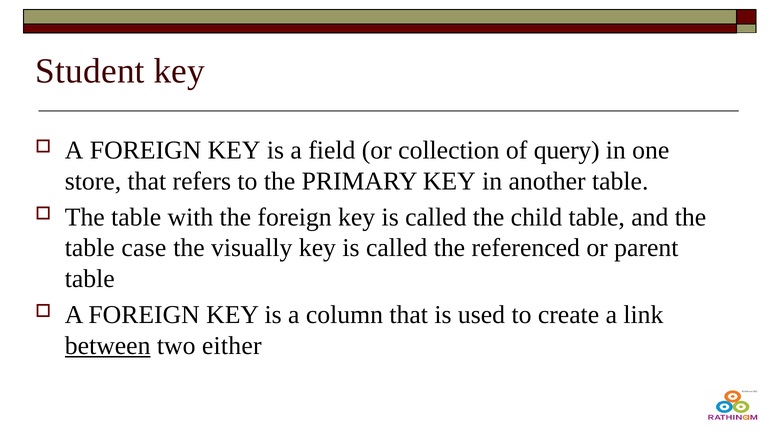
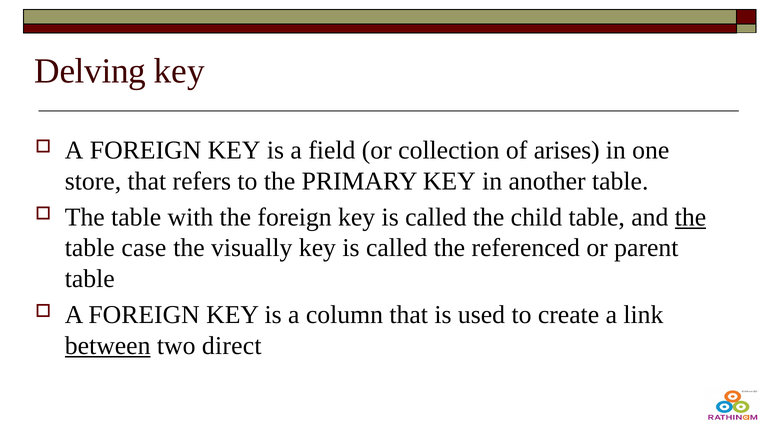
Student: Student -> Delving
query: query -> arises
the at (691, 217) underline: none -> present
either: either -> direct
